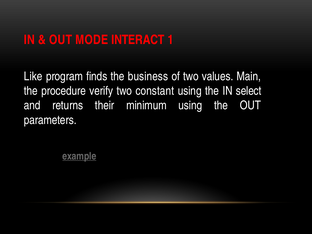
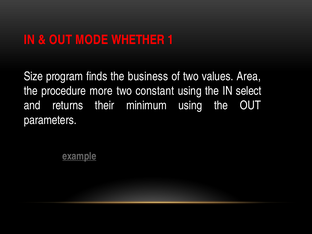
INTERACT: INTERACT -> WHETHER
Like: Like -> Size
Main: Main -> Area
verify: verify -> more
